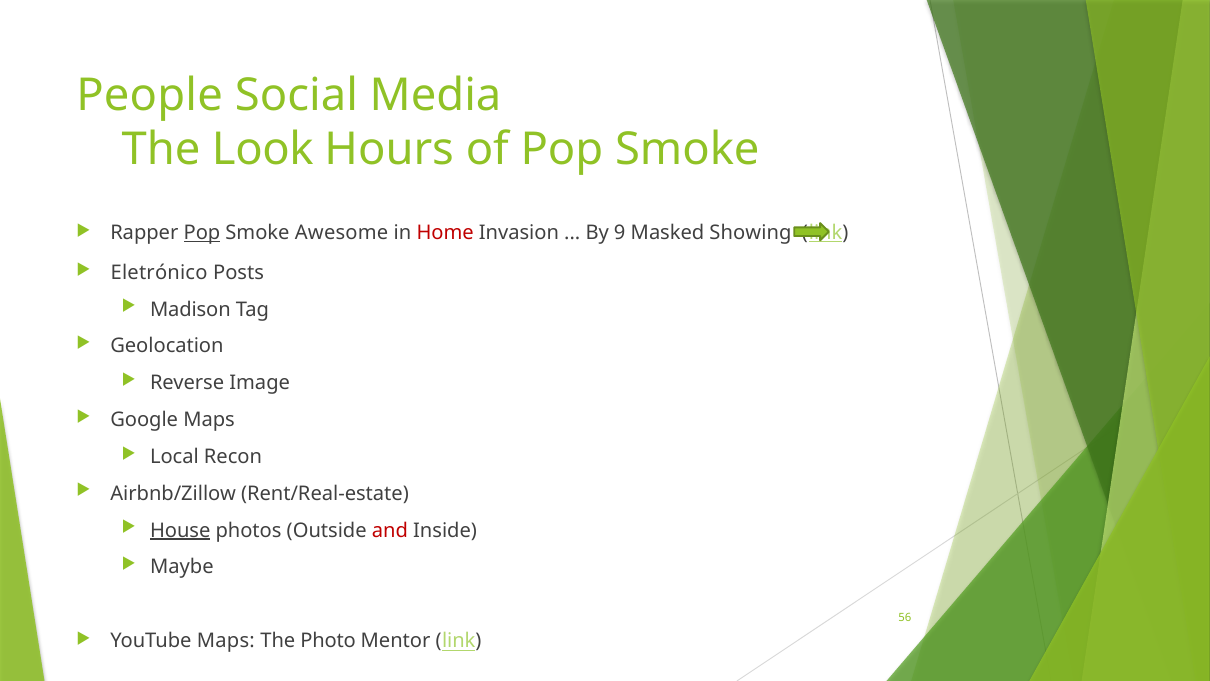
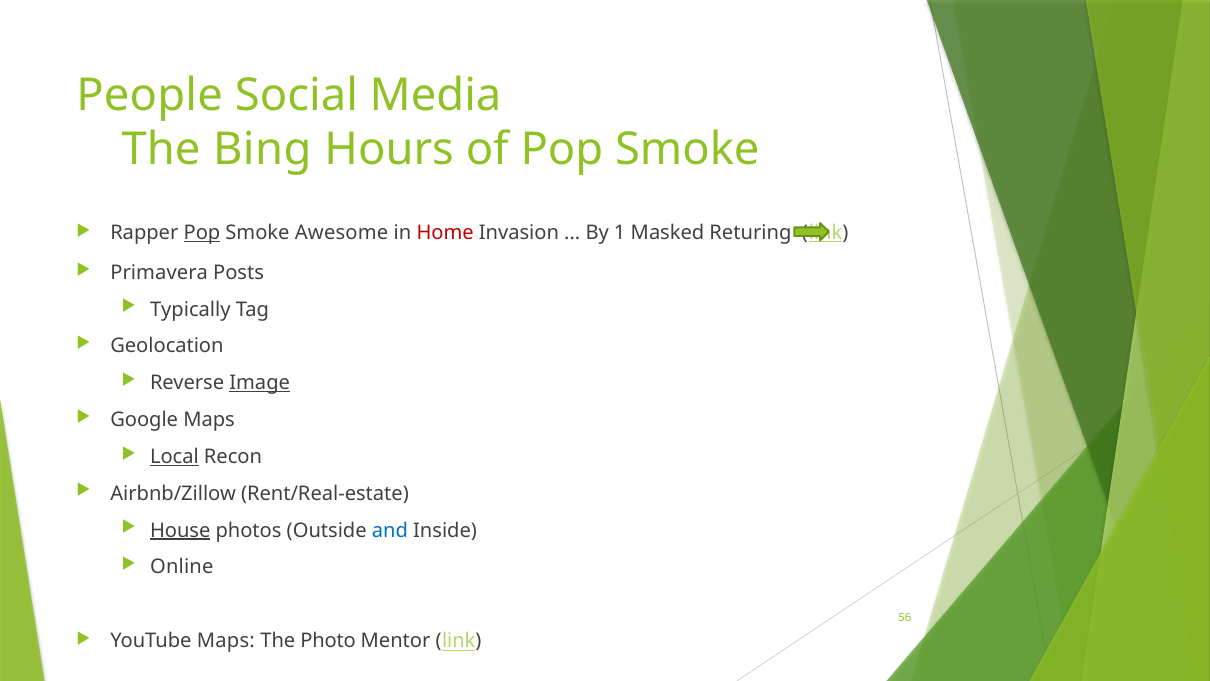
Look: Look -> Bing
9: 9 -> 1
Showing: Showing -> Returing
Eletrónico: Eletrónico -> Primavera
Madison: Madison -> Typically
Image underline: none -> present
Local underline: none -> present
and colour: red -> blue
Maybe: Maybe -> Online
